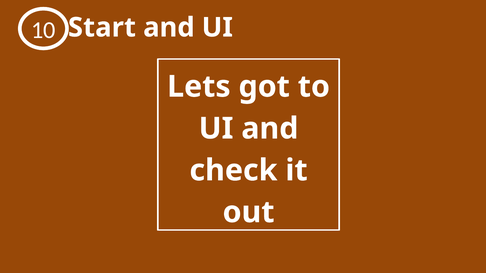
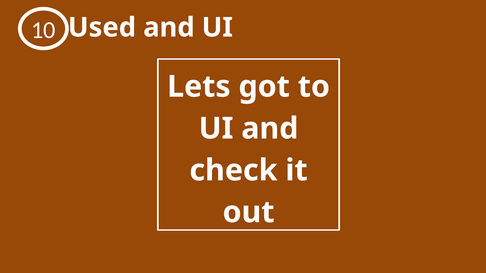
Start: Start -> Used
